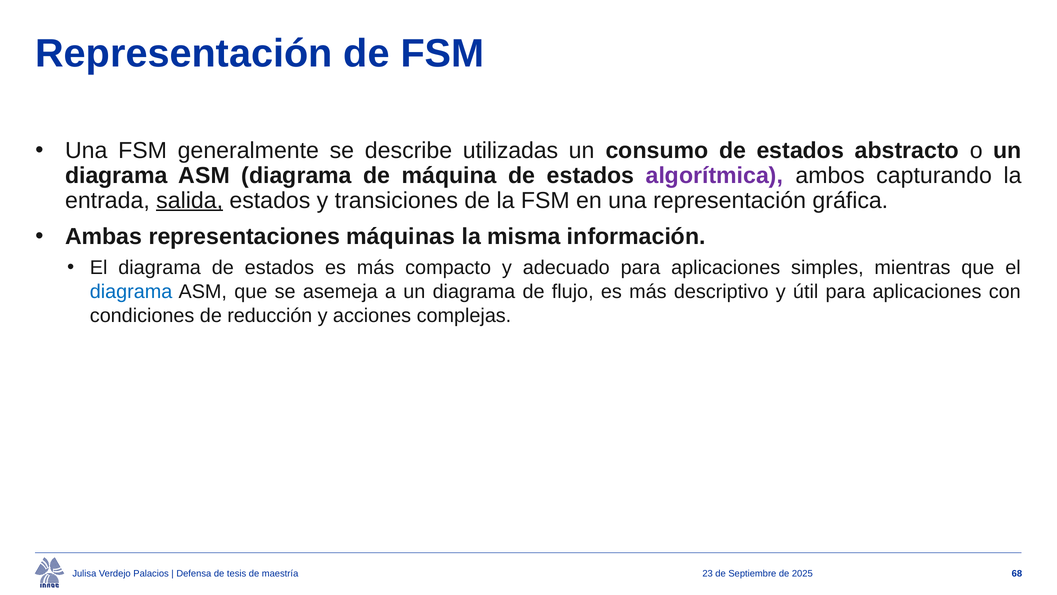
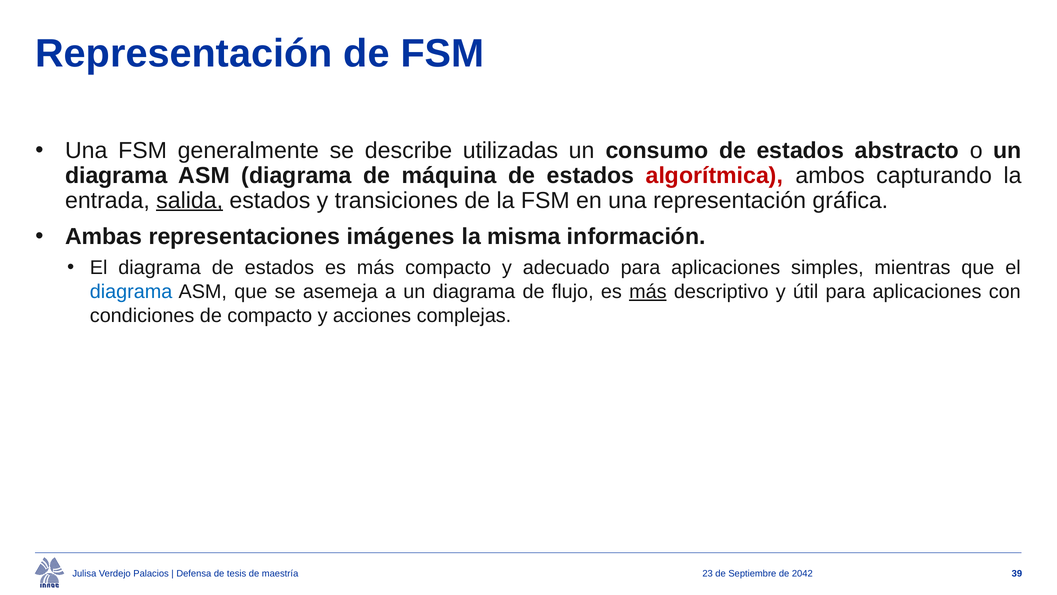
algorítmica colour: purple -> red
máquinas: máquinas -> imágenes
más at (648, 291) underline: none -> present
de reducción: reducción -> compacto
2025: 2025 -> 2042
68: 68 -> 39
